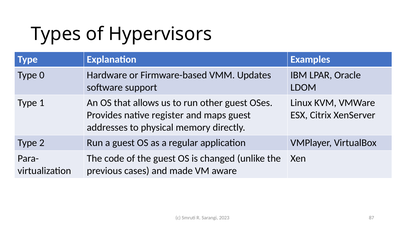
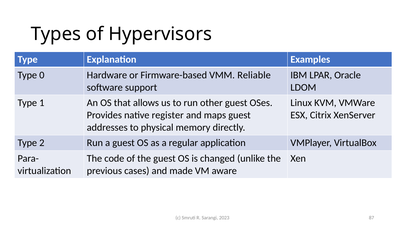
Updates: Updates -> Reliable
